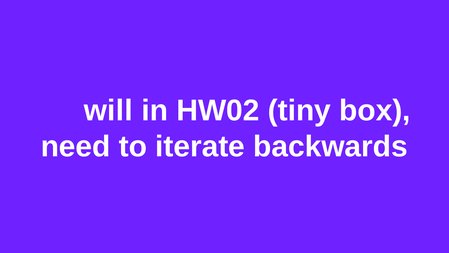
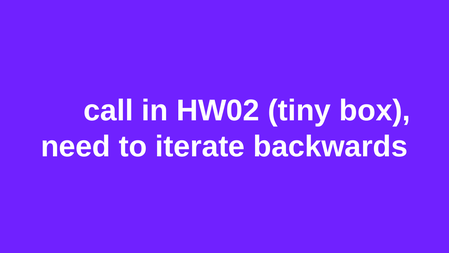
will: will -> call
